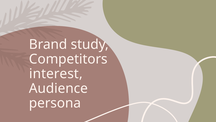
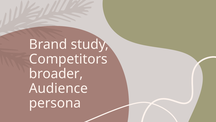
interest: interest -> broader
